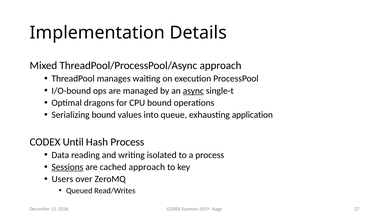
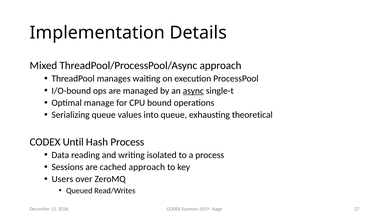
dragons: dragons -> manage
Serializing bound: bound -> queue
application: application -> theoretical
Sessions underline: present -> none
